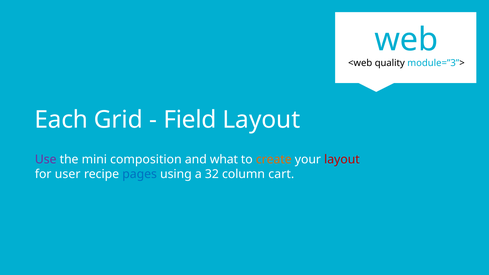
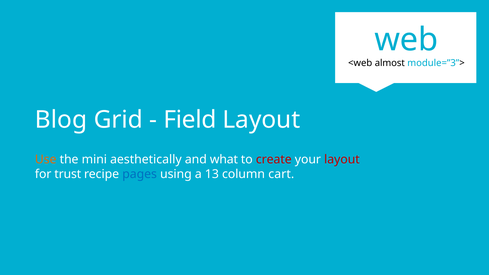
quality: quality -> almost
Each: Each -> Blog
Use colour: purple -> orange
composition: composition -> aesthetically
create colour: orange -> red
user: user -> trust
32: 32 -> 13
